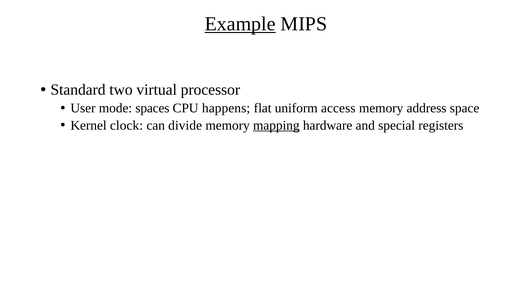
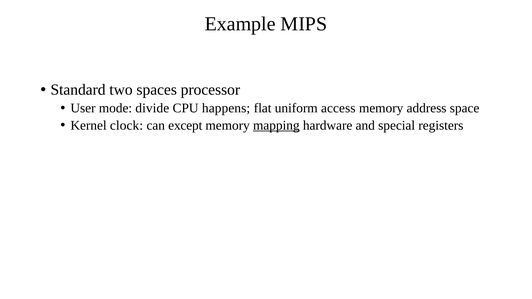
Example underline: present -> none
virtual: virtual -> spaces
spaces: spaces -> divide
divide: divide -> except
